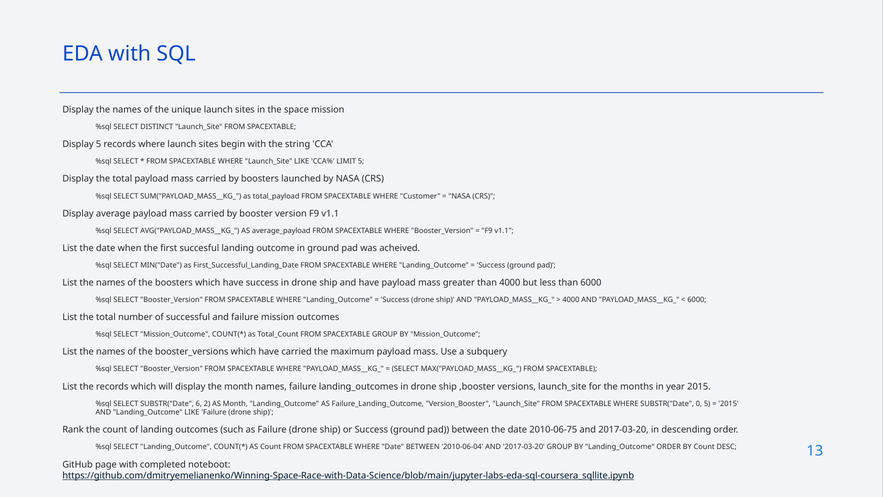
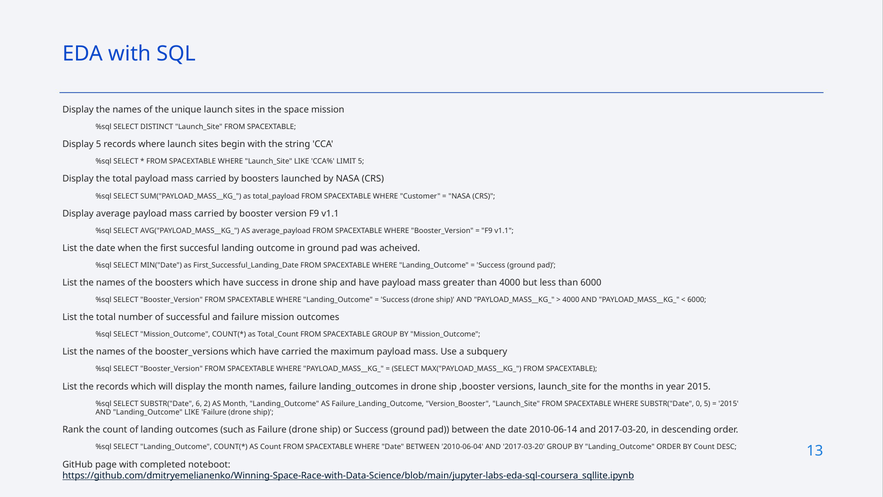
2010-06-75: 2010-06-75 -> 2010-06-14
